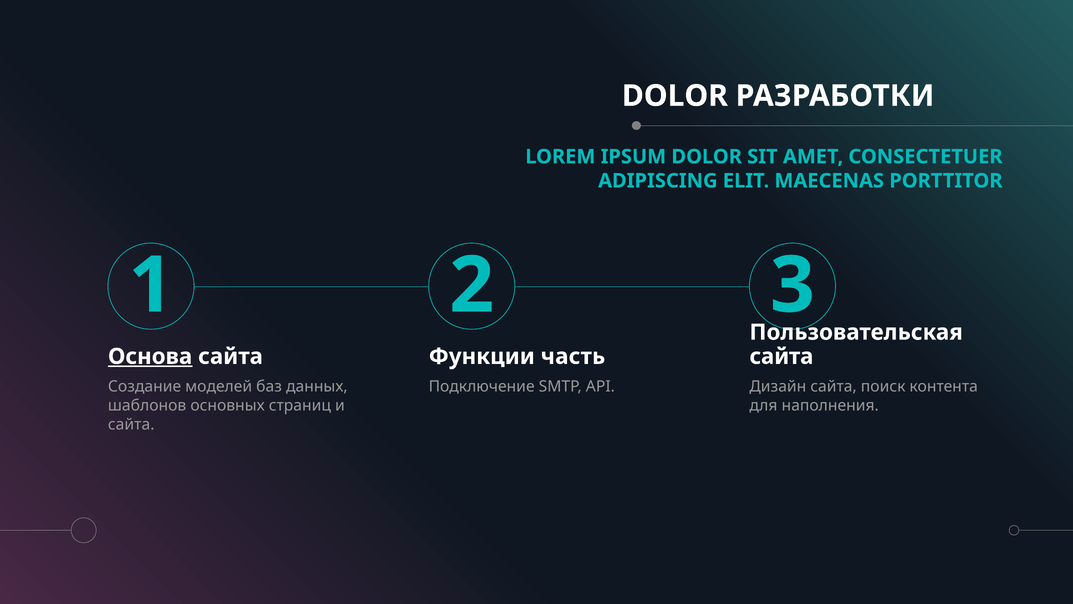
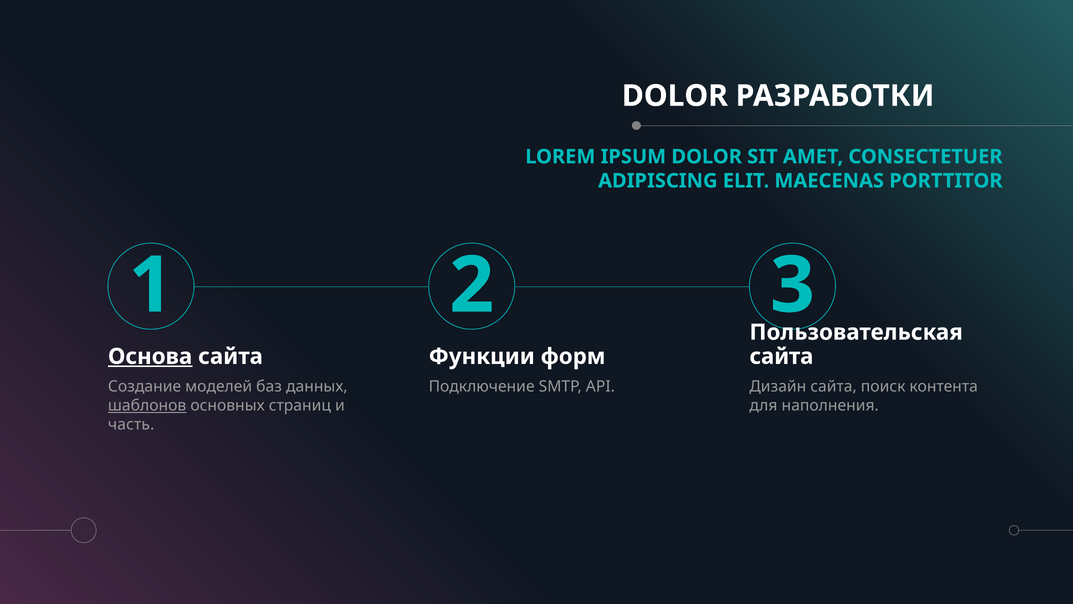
часть: часть -> форм
шаблонов underline: none -> present
сайта at (131, 424): сайта -> часть
